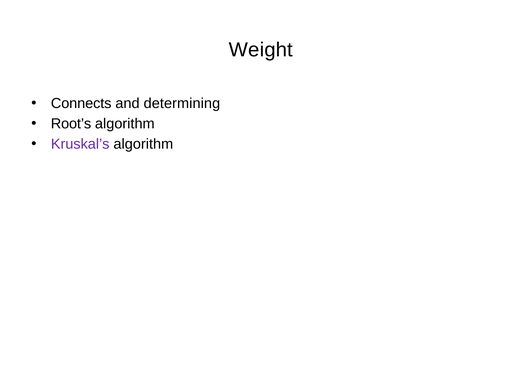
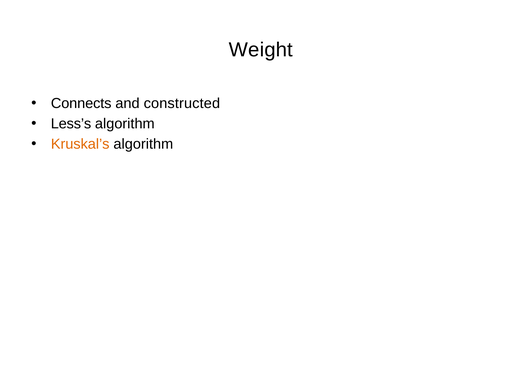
determining: determining -> constructed
Root’s: Root’s -> Less’s
Kruskal’s colour: purple -> orange
